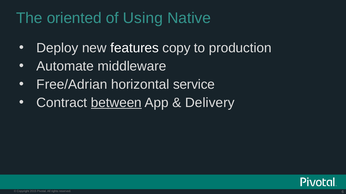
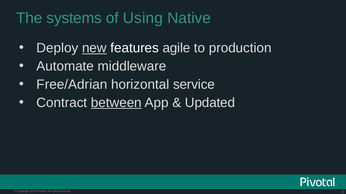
oriented: oriented -> systems
new underline: none -> present
copy: copy -> agile
Delivery: Delivery -> Updated
